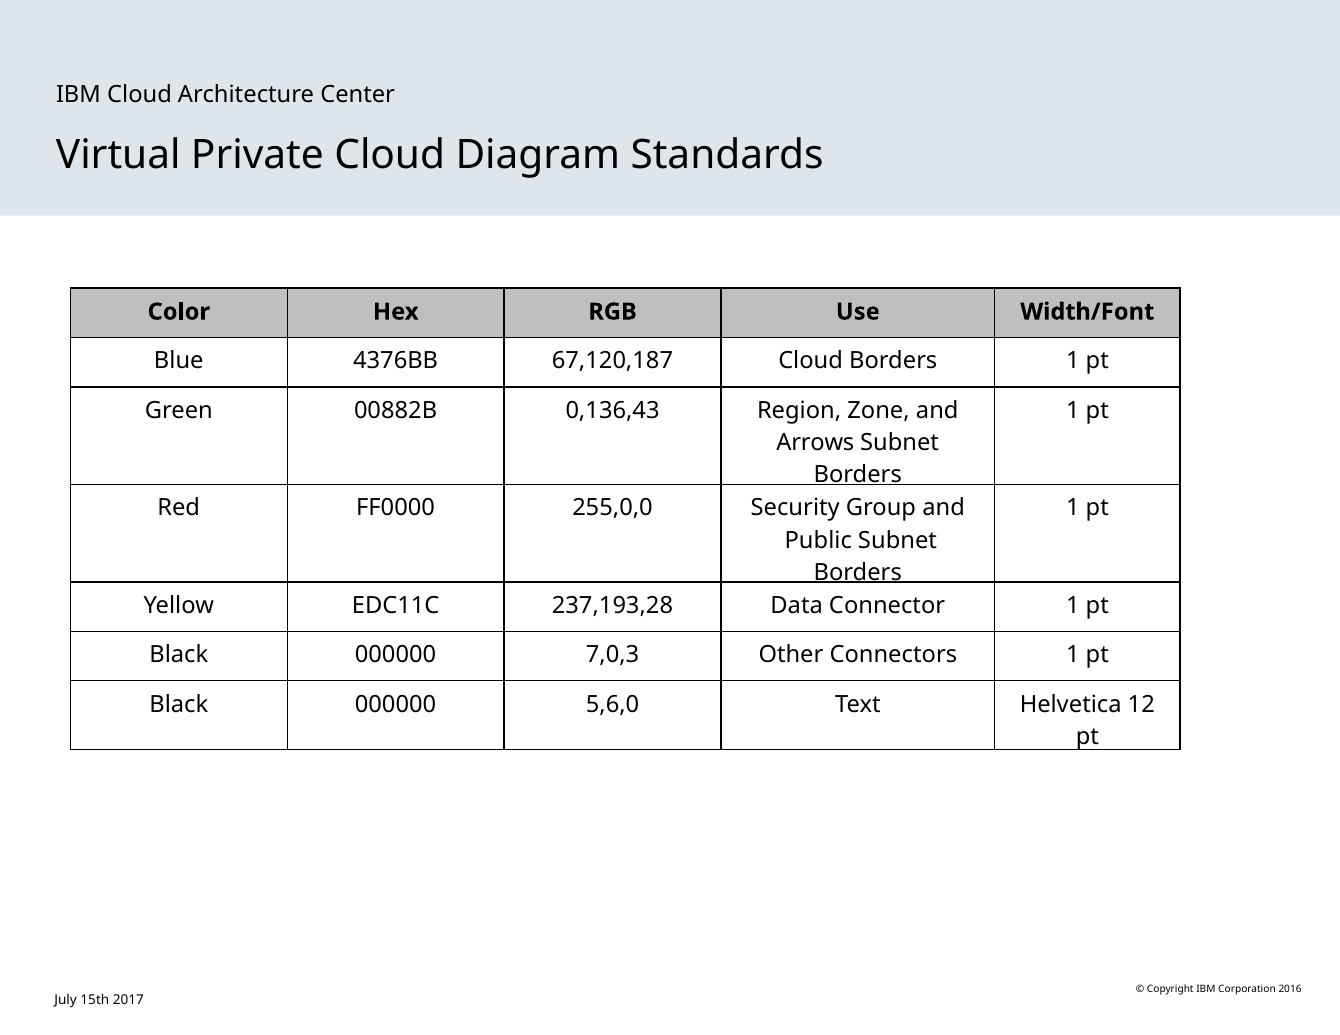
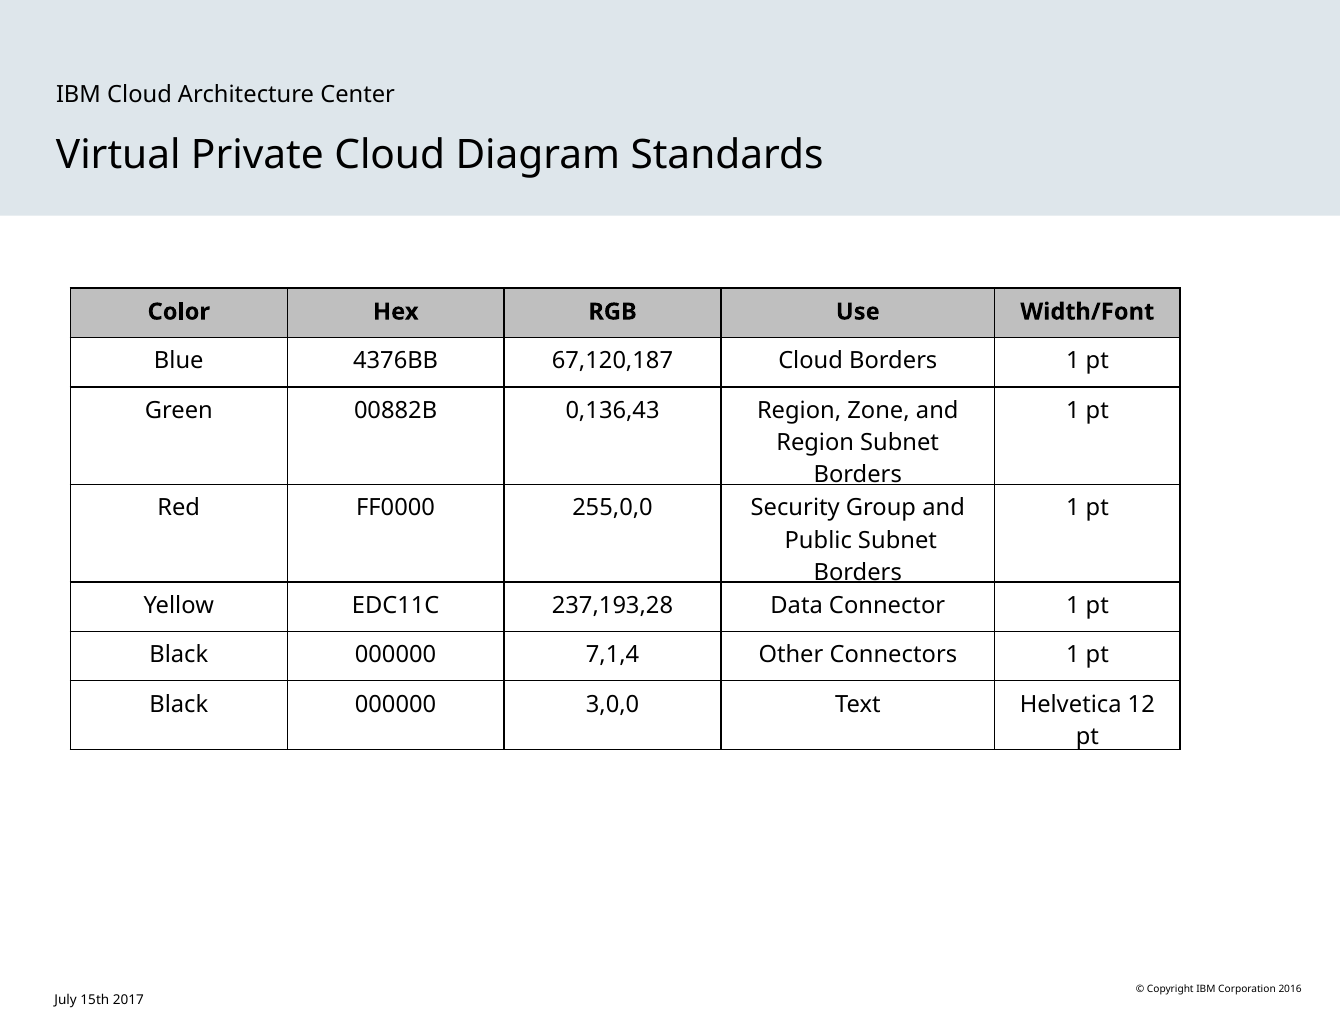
Arrows at (815, 443): Arrows -> Region
7,0,3: 7,0,3 -> 7,1,4
5,6,0: 5,6,0 -> 3,0,0
